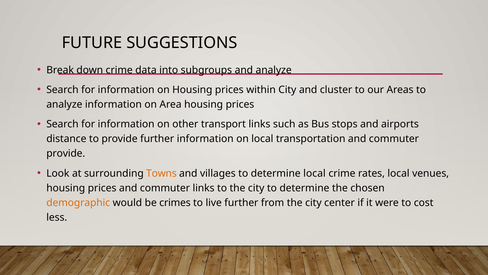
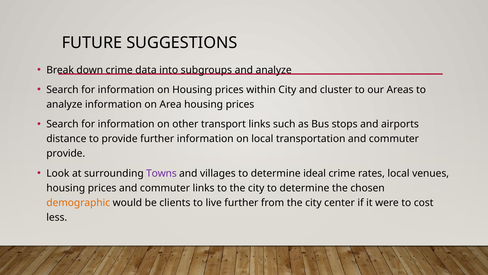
Towns colour: orange -> purple
determine local: local -> ideal
crimes: crimes -> clients
